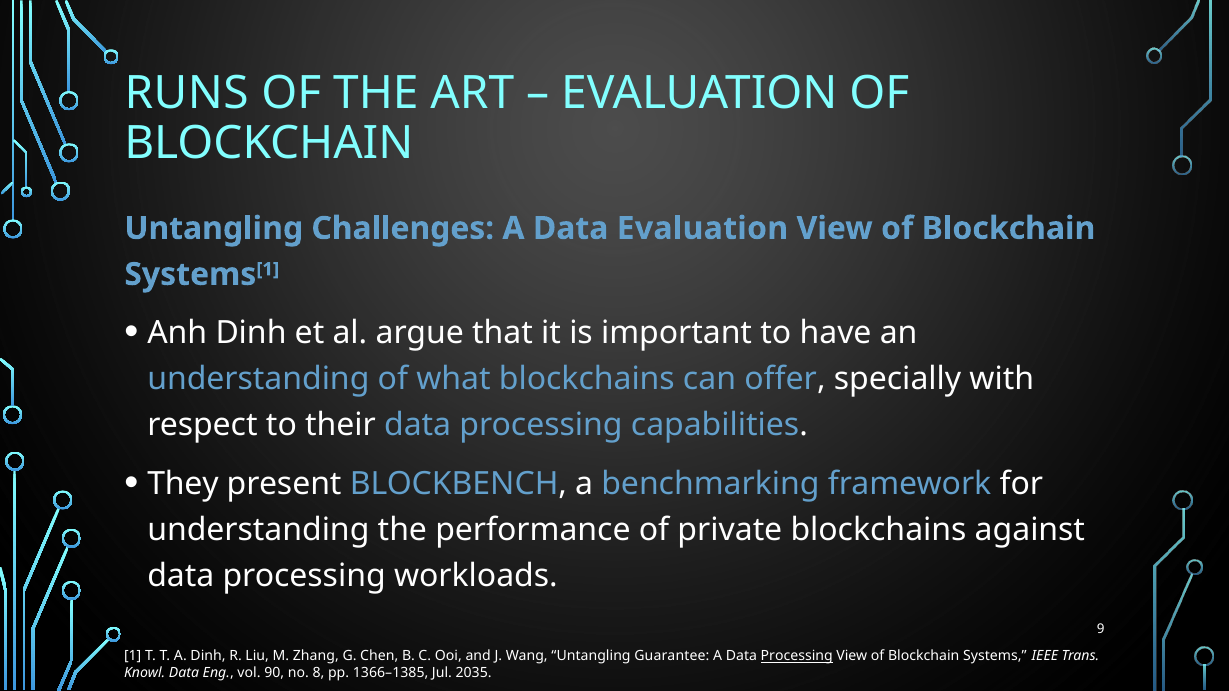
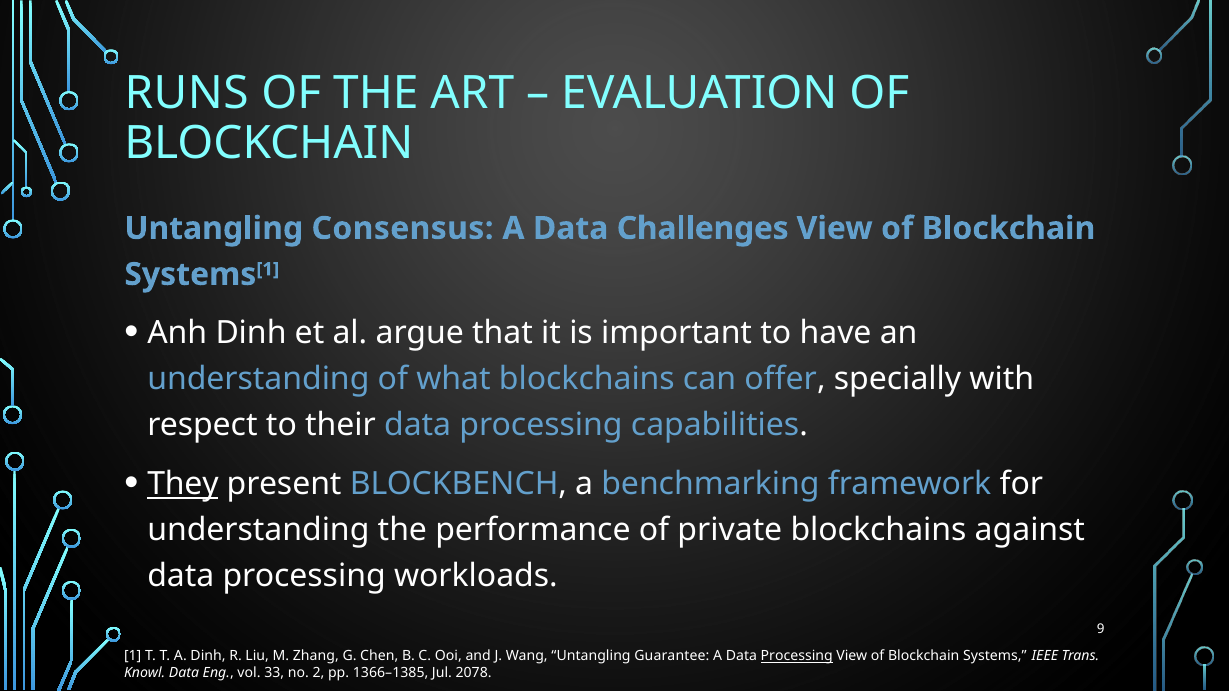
Challenges: Challenges -> Consensus
Data Evaluation: Evaluation -> Challenges
They underline: none -> present
90: 90 -> 33
8: 8 -> 2
2035: 2035 -> 2078
